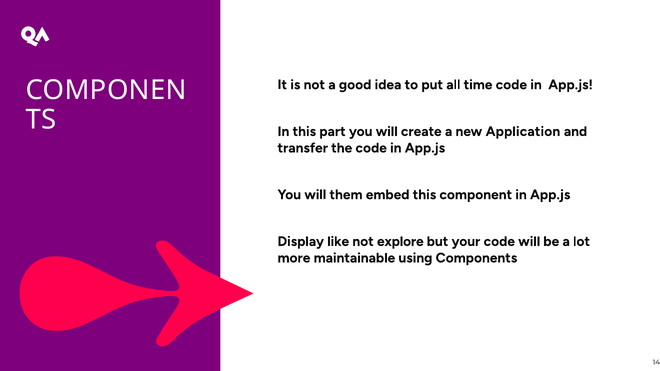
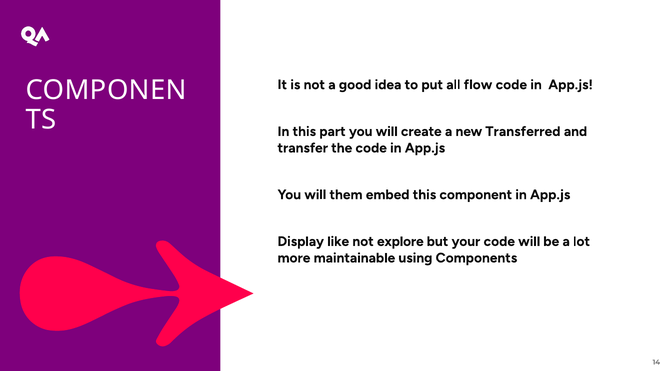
time: time -> flow
Application: Application -> Transferred
